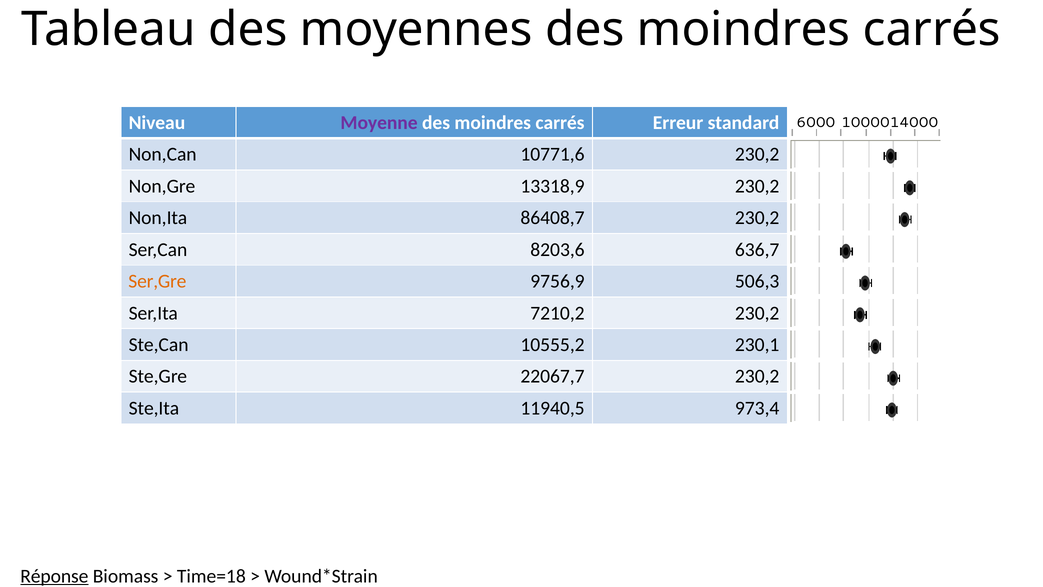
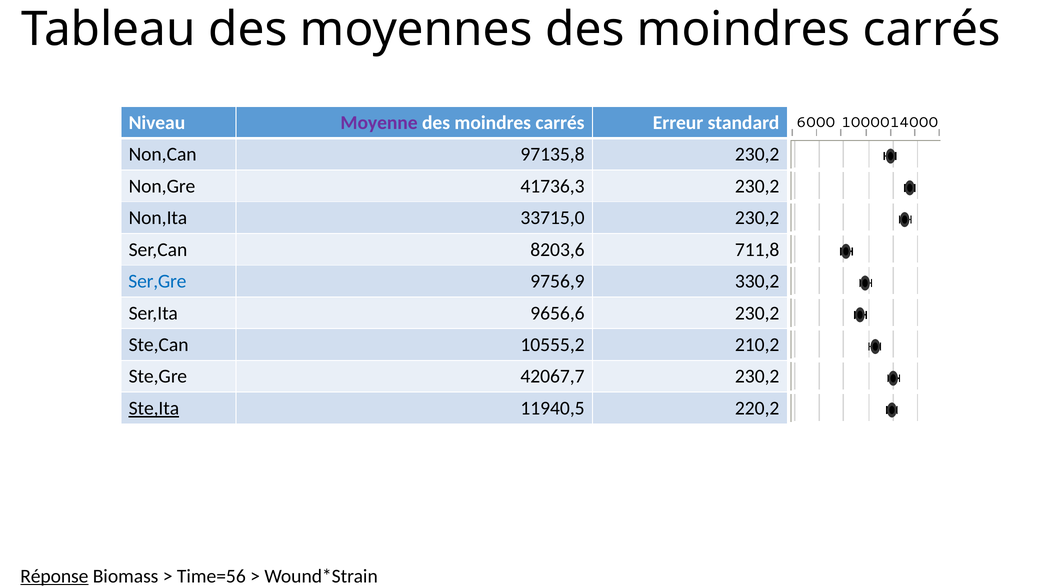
10771,6: 10771,6 -> 97135,8
13318,9: 13318,9 -> 41736,3
86408,7: 86408,7 -> 33715,0
636,7: 636,7 -> 711,8
Ser,Gre colour: orange -> blue
506,3: 506,3 -> 330,2
7210,2: 7210,2 -> 9656,6
230,1: 230,1 -> 210,2
22067,7: 22067,7 -> 42067,7
Ste,Ita underline: none -> present
973,4: 973,4 -> 220,2
Time=18: Time=18 -> Time=56
